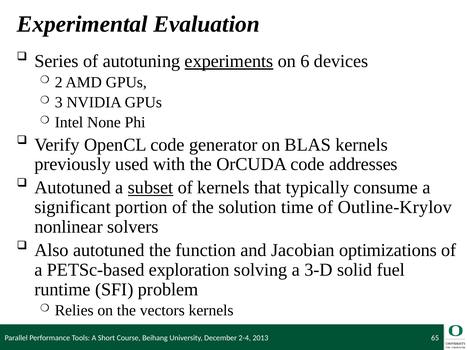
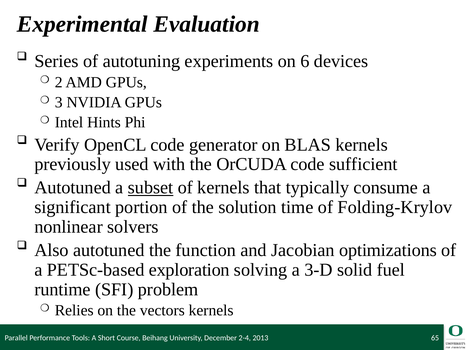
experiments underline: present -> none
None: None -> Hints
addresses: addresses -> sufficient
Outline-Krylov: Outline-Krylov -> Folding-Krylov
